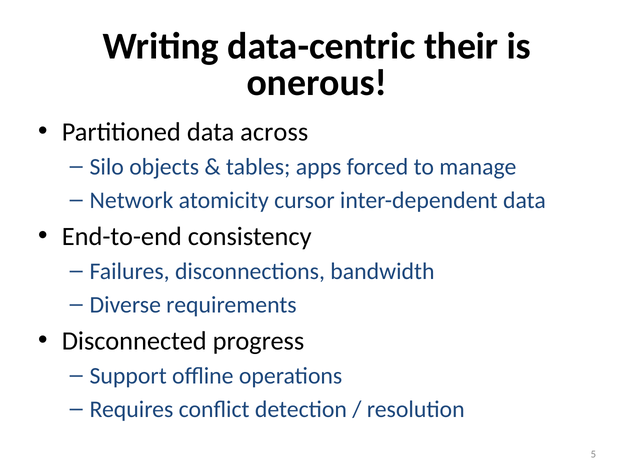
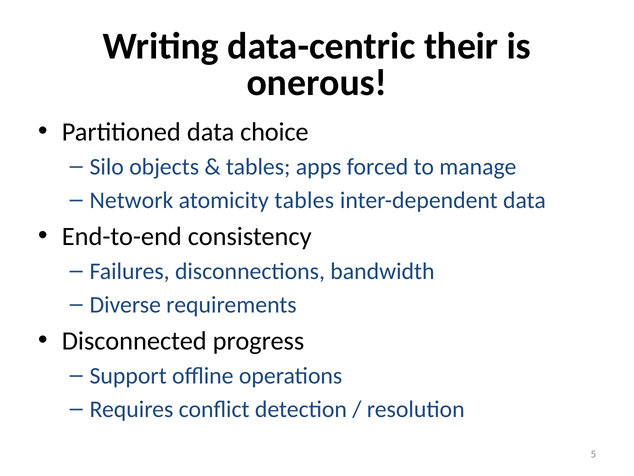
across: across -> choice
atomicity cursor: cursor -> tables
